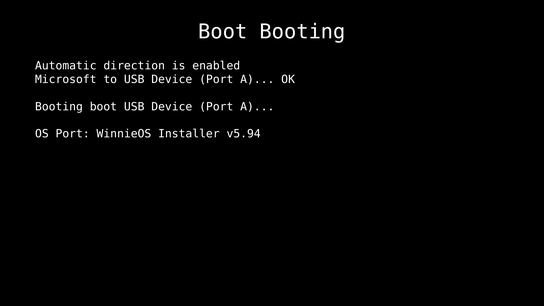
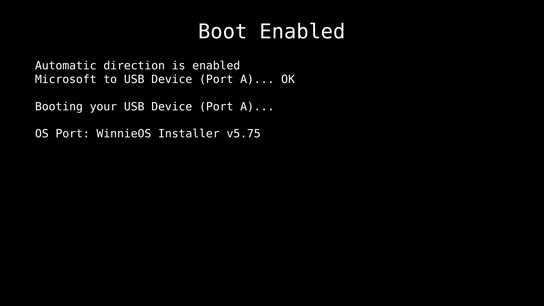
Boot Booting: Booting -> Enabled
Booting boot: boot -> your
v5.94: v5.94 -> v5.75
